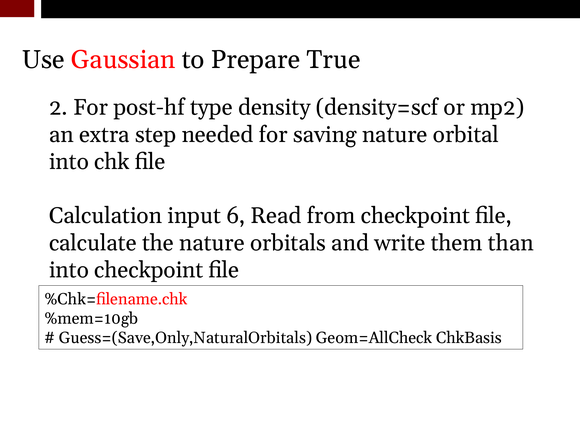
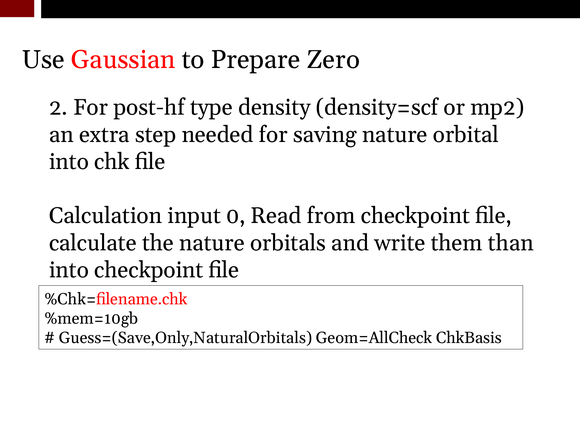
True: True -> Zero
6: 6 -> 0
